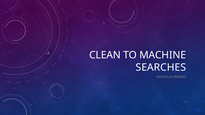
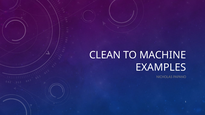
SEARCHES: SEARCHES -> EXAMPLES
